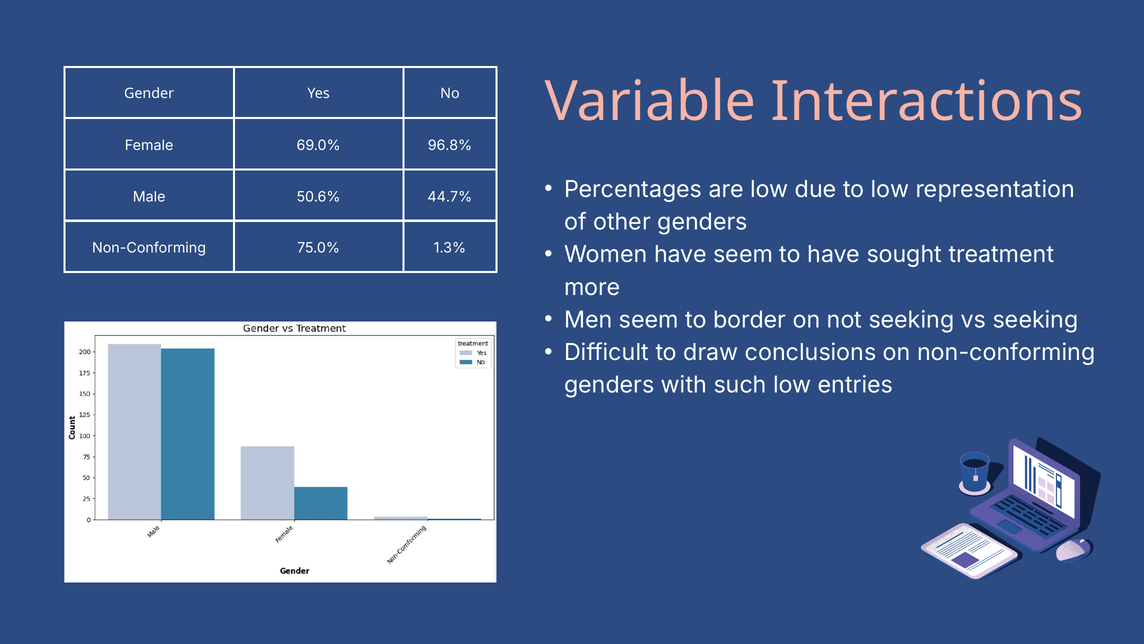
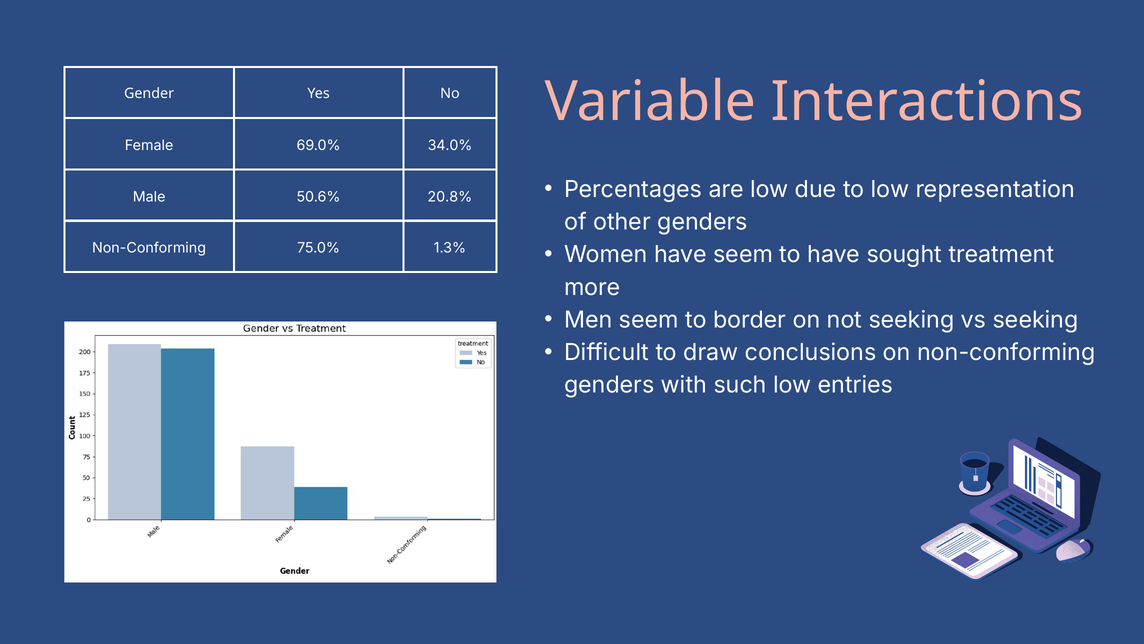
96.8%: 96.8% -> 34.0%
44.7%: 44.7% -> 20.8%
